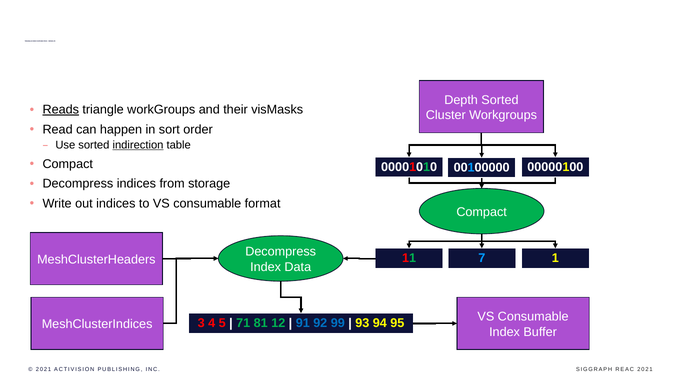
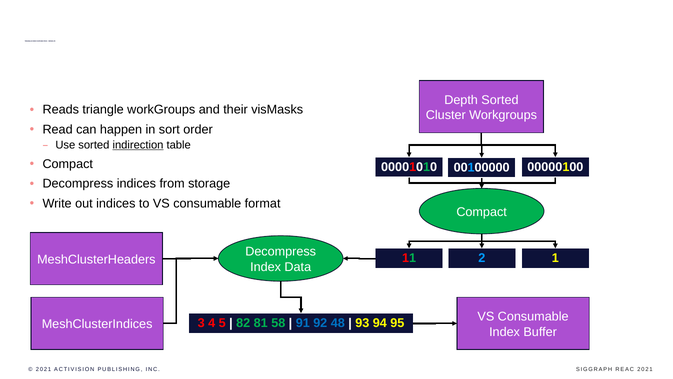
Reads underline: present -> none
7: 7 -> 2
71: 71 -> 82
12: 12 -> 58
99: 99 -> 48
